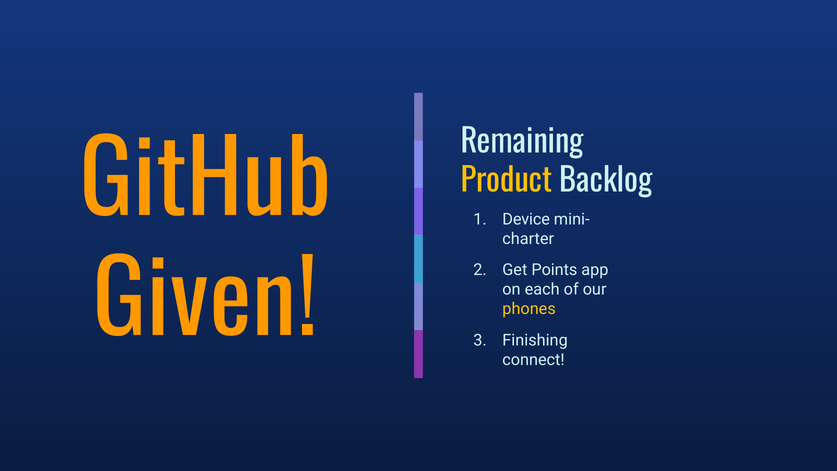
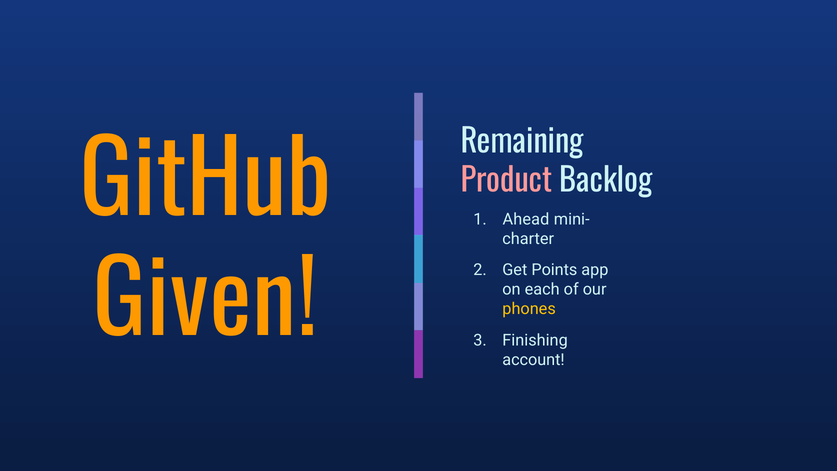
Product colour: yellow -> pink
Device: Device -> Ahead
connect: connect -> account
